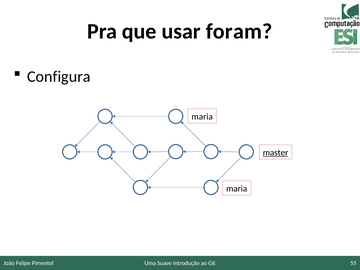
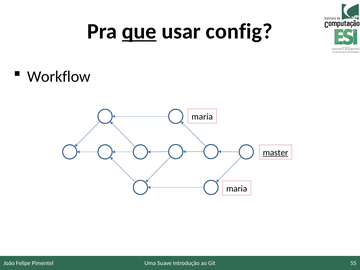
que underline: none -> present
foram: foram -> config
Configura: Configura -> Workflow
